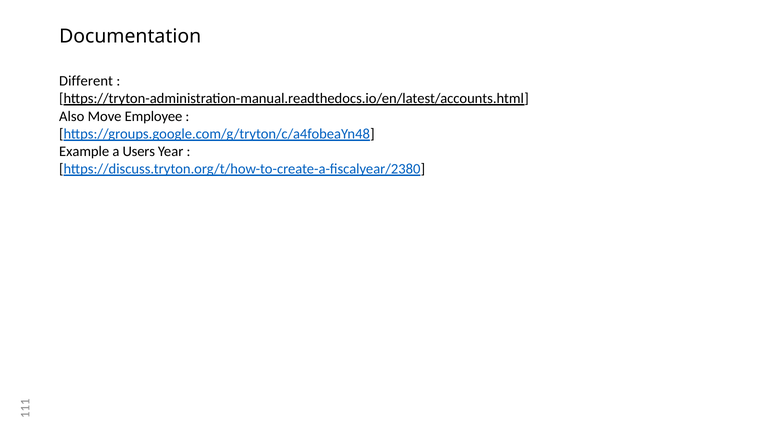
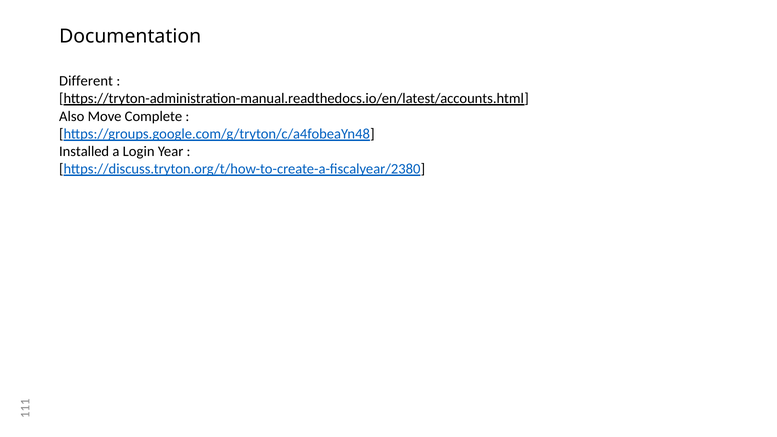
Employee: Employee -> Complete
Example: Example -> Installed
Users: Users -> Login
